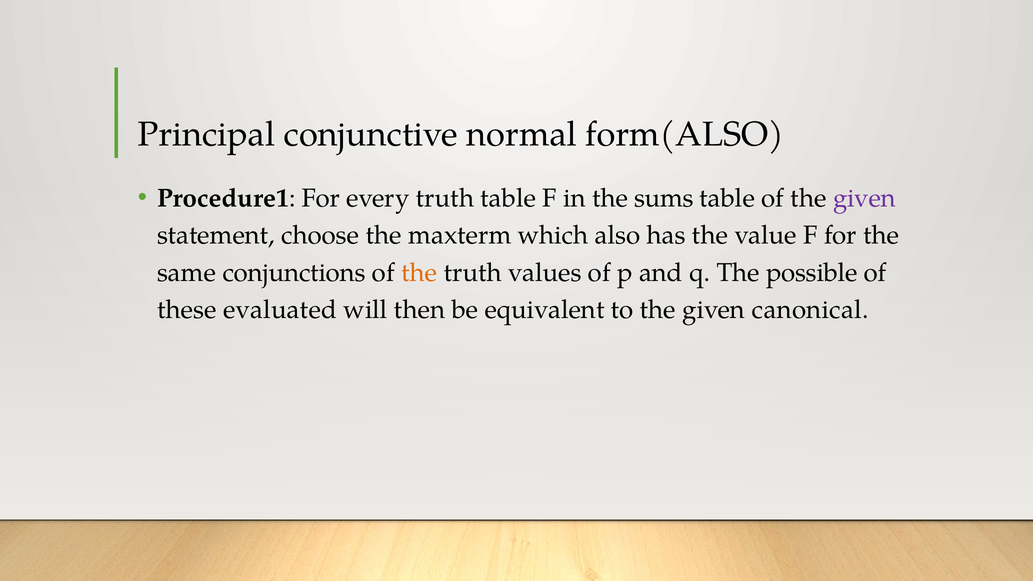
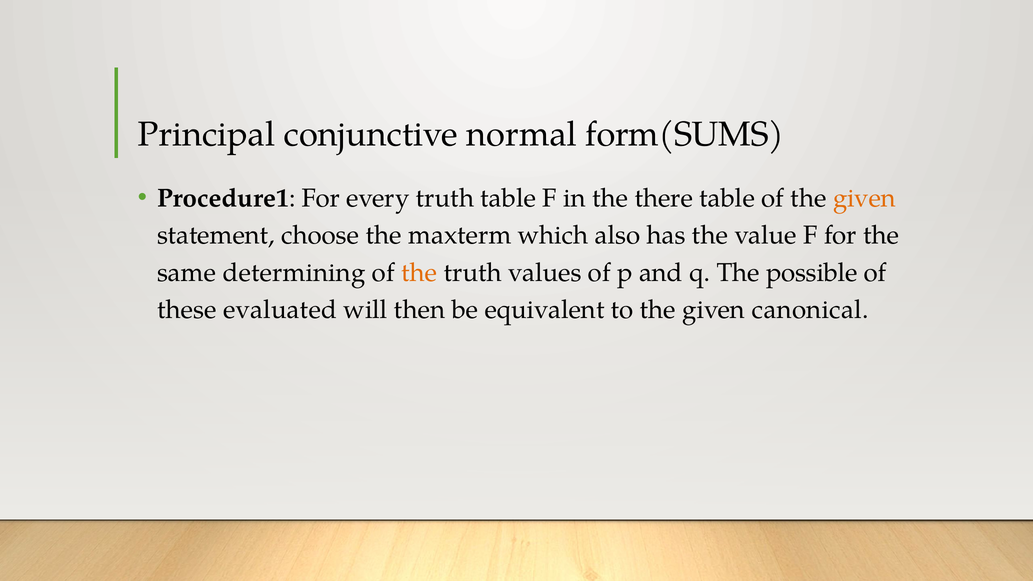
form(ALSO: form(ALSO -> form(SUMS
sums: sums -> there
given at (865, 198) colour: purple -> orange
conjunctions: conjunctions -> determining
